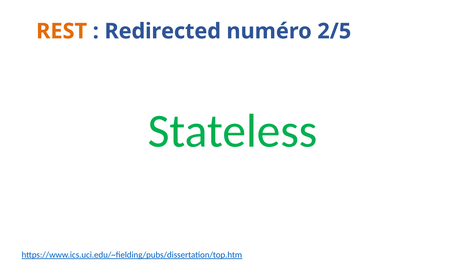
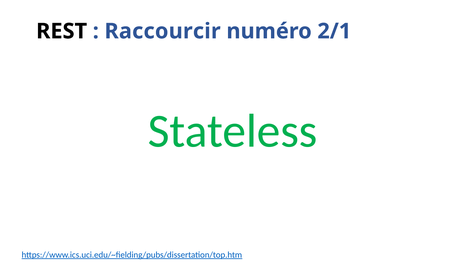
REST colour: orange -> black
Redirected: Redirected -> Raccourcir
2/5: 2/5 -> 2/1
